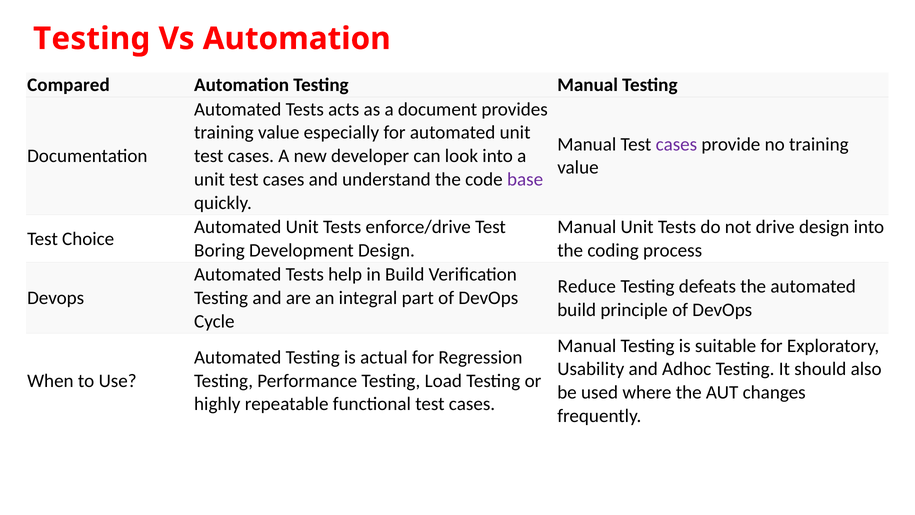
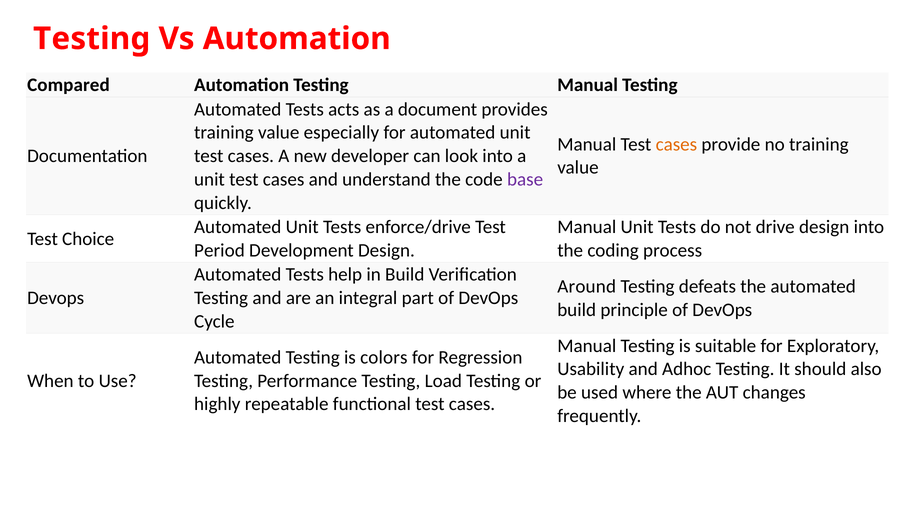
cases at (676, 144) colour: purple -> orange
Boring: Boring -> Period
Reduce: Reduce -> Around
actual: actual -> colors
